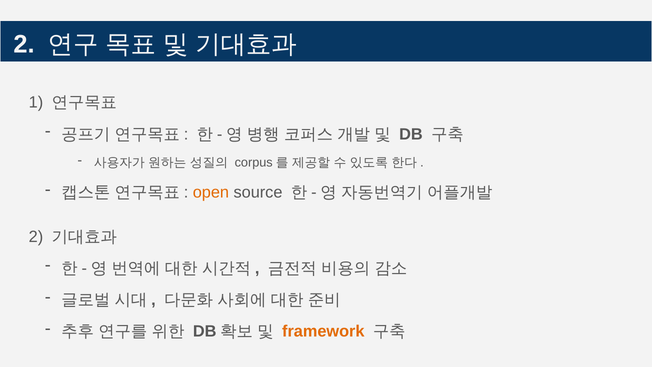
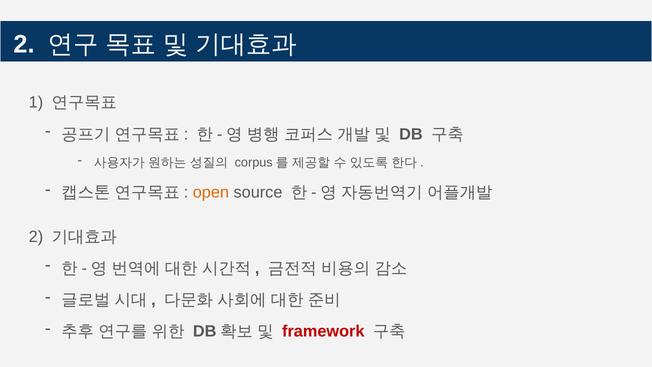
framework colour: orange -> red
